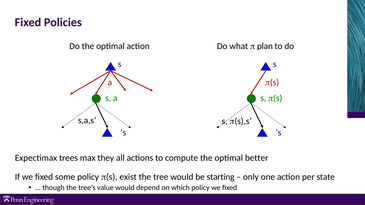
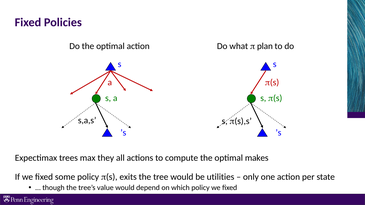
better: better -> makes
exist: exist -> exits
starting: starting -> utilities
